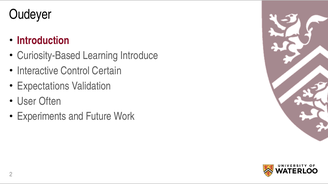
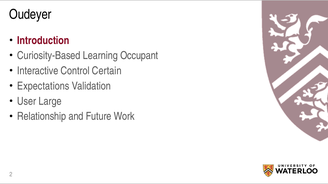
Introduce: Introduce -> Occupant
Often: Often -> Large
Experiments: Experiments -> Relationship
